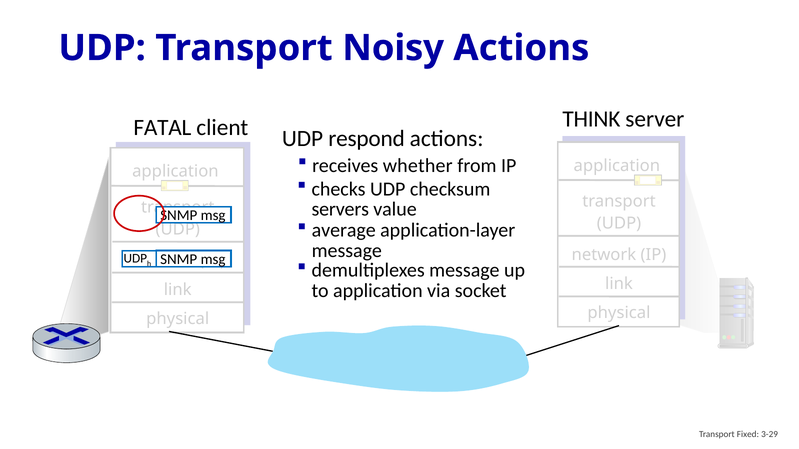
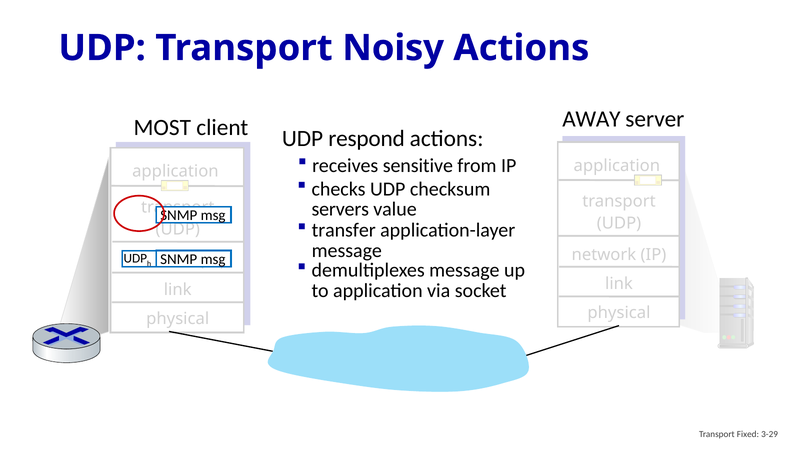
THINK: THINK -> AWAY
FATAL: FATAL -> MOST
whether: whether -> sensitive
average: average -> transfer
